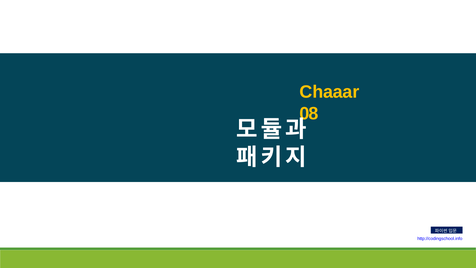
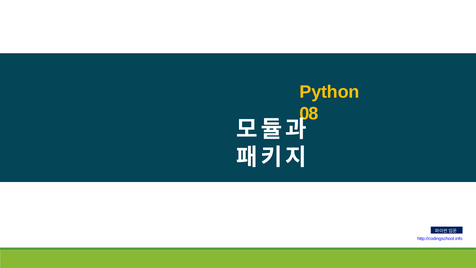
Chaaar: Chaaar -> Python
